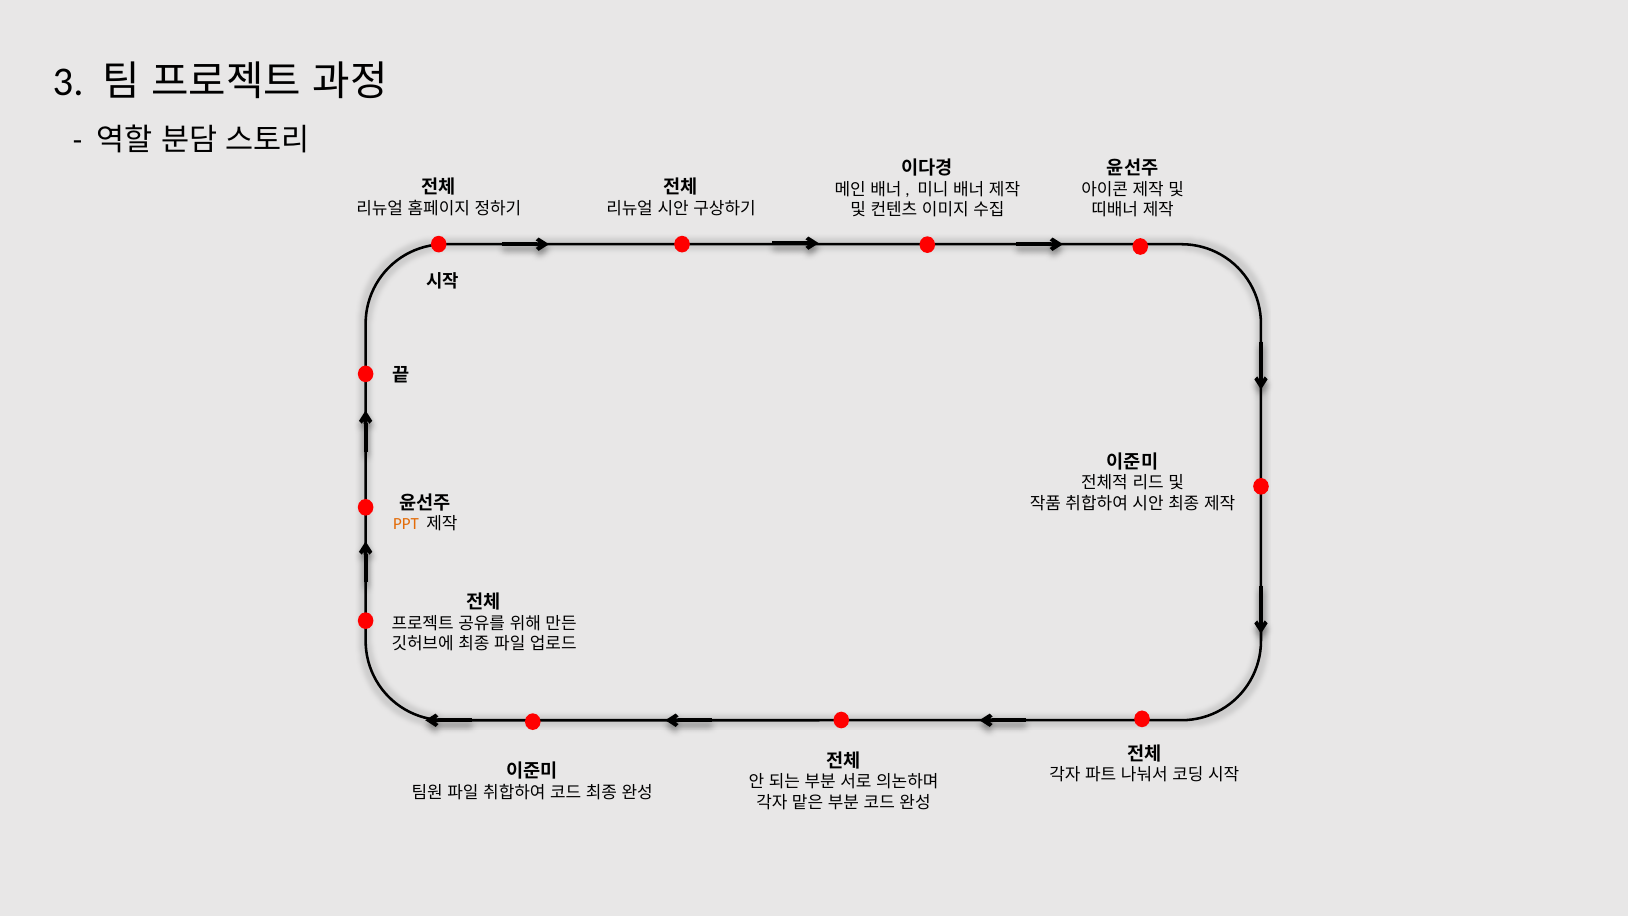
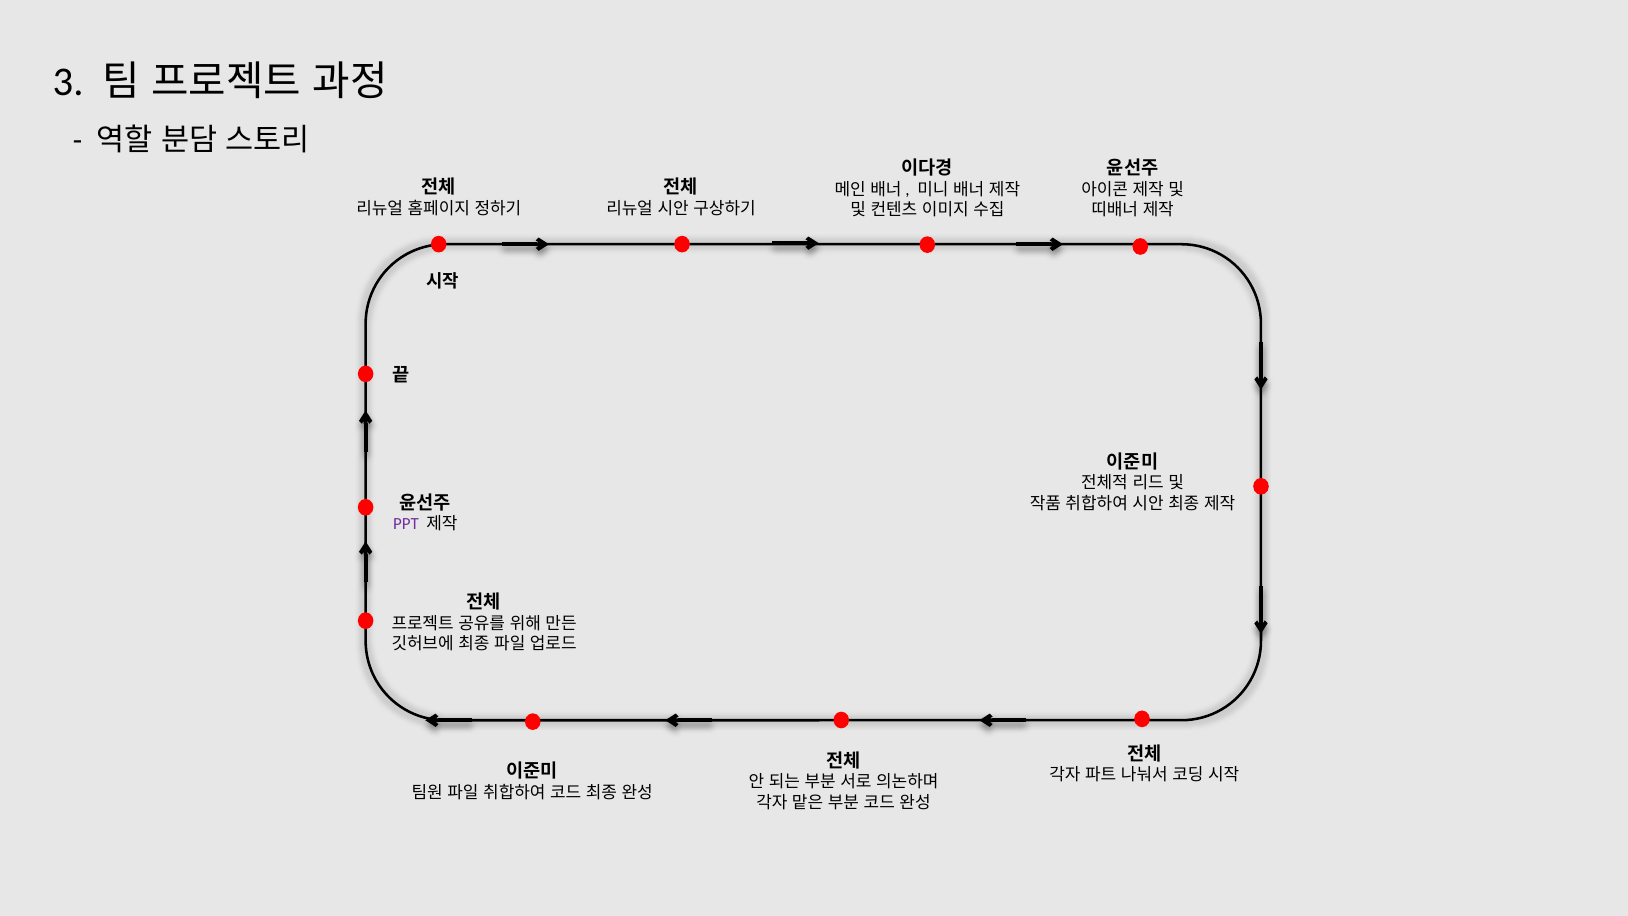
PPT colour: orange -> purple
